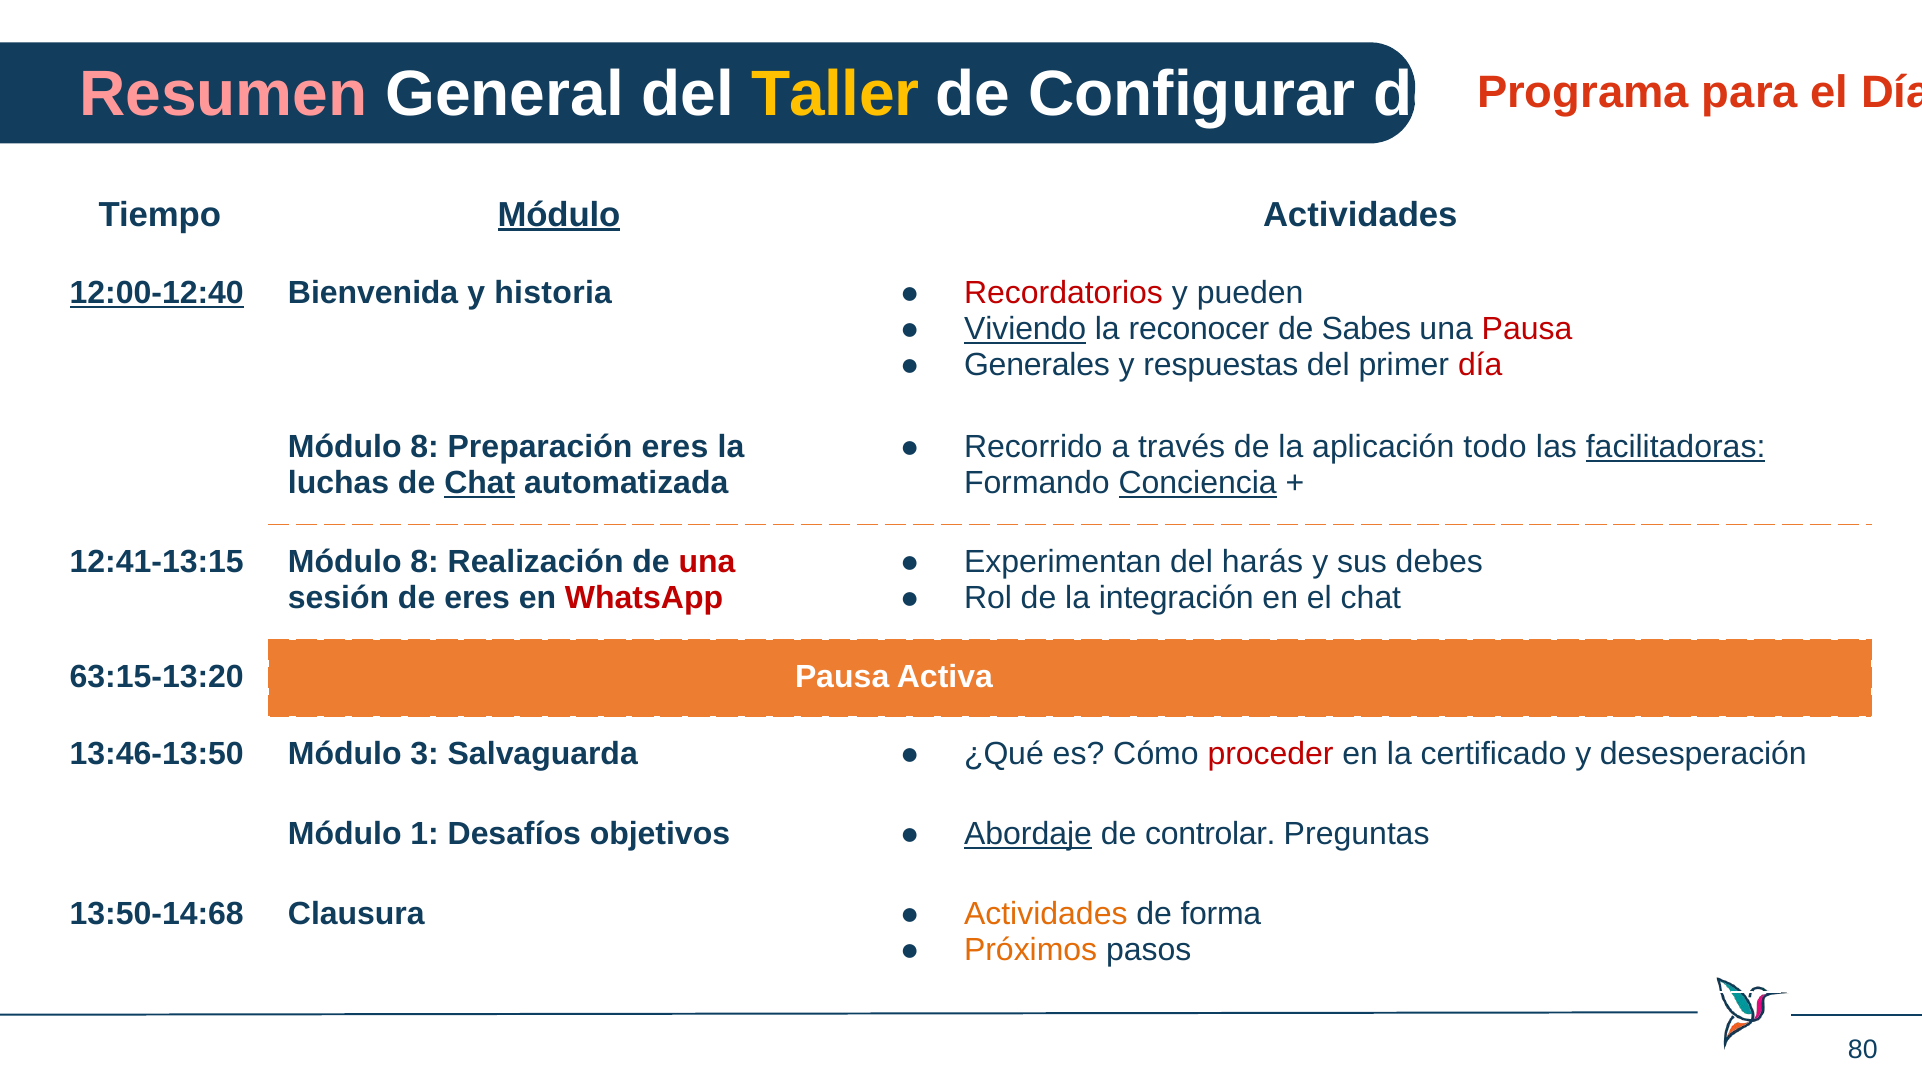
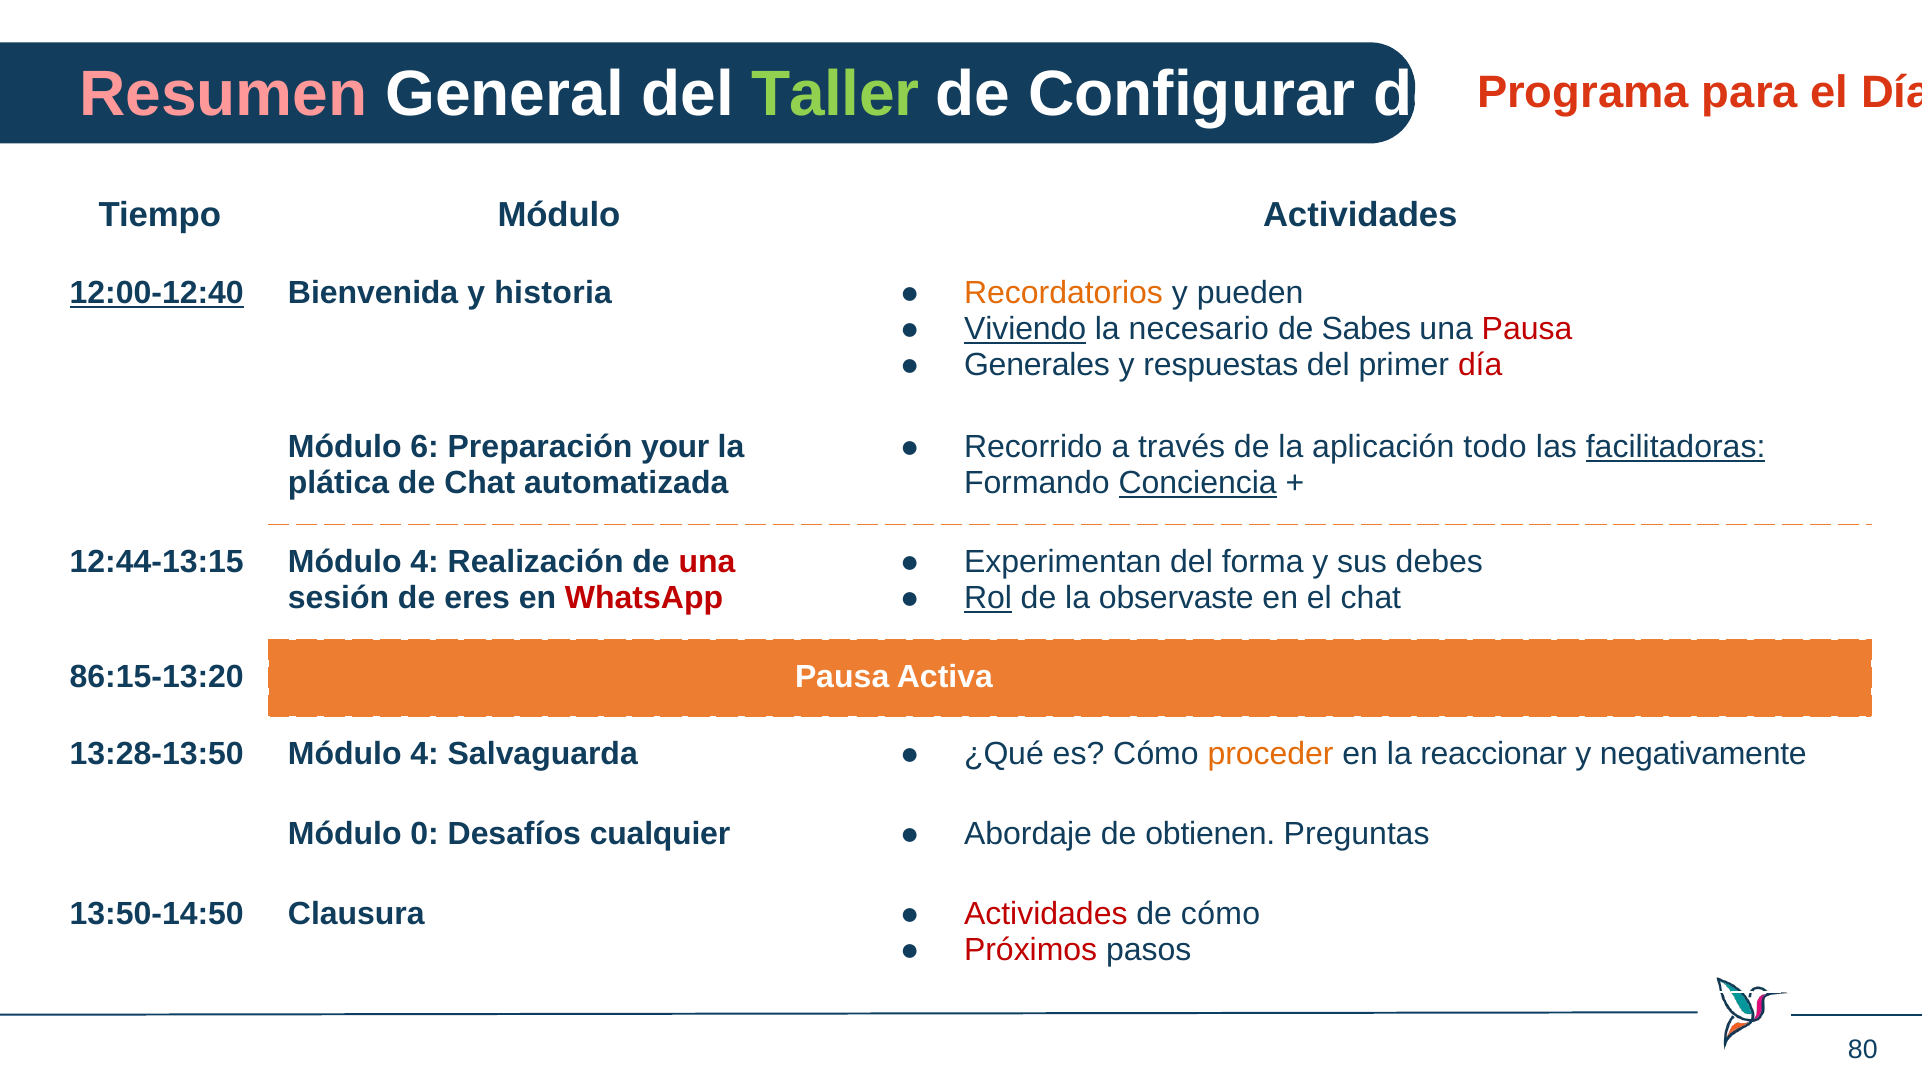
Taller colour: yellow -> light green
Módulo at (559, 215) underline: present -> none
Recordatorios colour: red -> orange
reconocer: reconocer -> necesario
8 at (425, 447): 8 -> 6
Preparación eres: eres -> your
luchas: luchas -> plática
Chat at (480, 483) underline: present -> none
12:41-13:15: 12:41-13:15 -> 12:44-13:15
8 at (425, 562): 8 -> 4
harás: harás -> forma
Rol underline: none -> present
integración: integración -> observaste
63:15-13:20: 63:15-13:20 -> 86:15-13:20
13:46-13:50: 13:46-13:50 -> 13:28-13:50
3 at (425, 754): 3 -> 4
proceder colour: red -> orange
certificado: certificado -> reaccionar
desesperación: desesperación -> negativamente
1: 1 -> 0
objetivos: objetivos -> cualquier
Abordaje underline: present -> none
controlar: controlar -> obtienen
13:50-14:68: 13:50-14:68 -> 13:50-14:50
Actividades at (1046, 914) colour: orange -> red
de forma: forma -> cómo
Próximos colour: orange -> red
